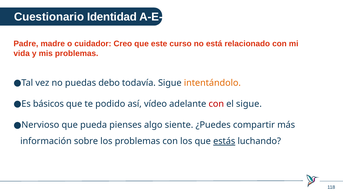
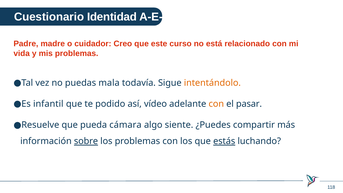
debo: debo -> mala
básicos: básicos -> infantil
con at (216, 104) colour: red -> orange
el sigue: sigue -> pasar
Nervioso: Nervioso -> Resuelve
pienses: pienses -> cámara
sobre underline: none -> present
